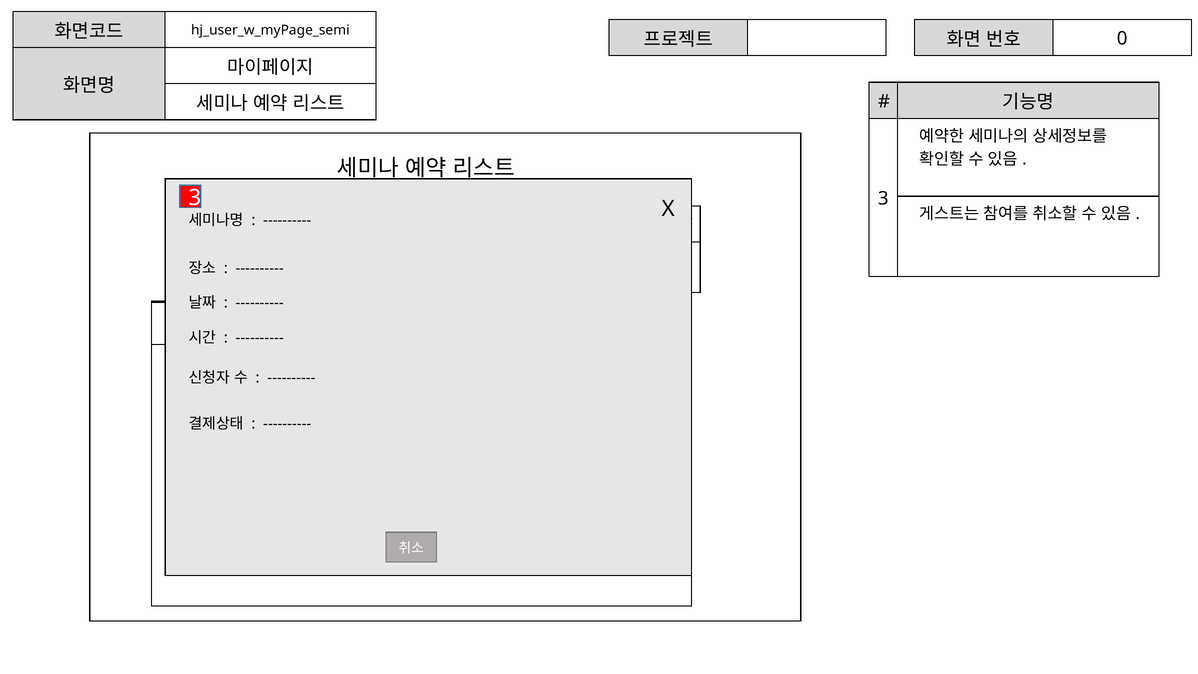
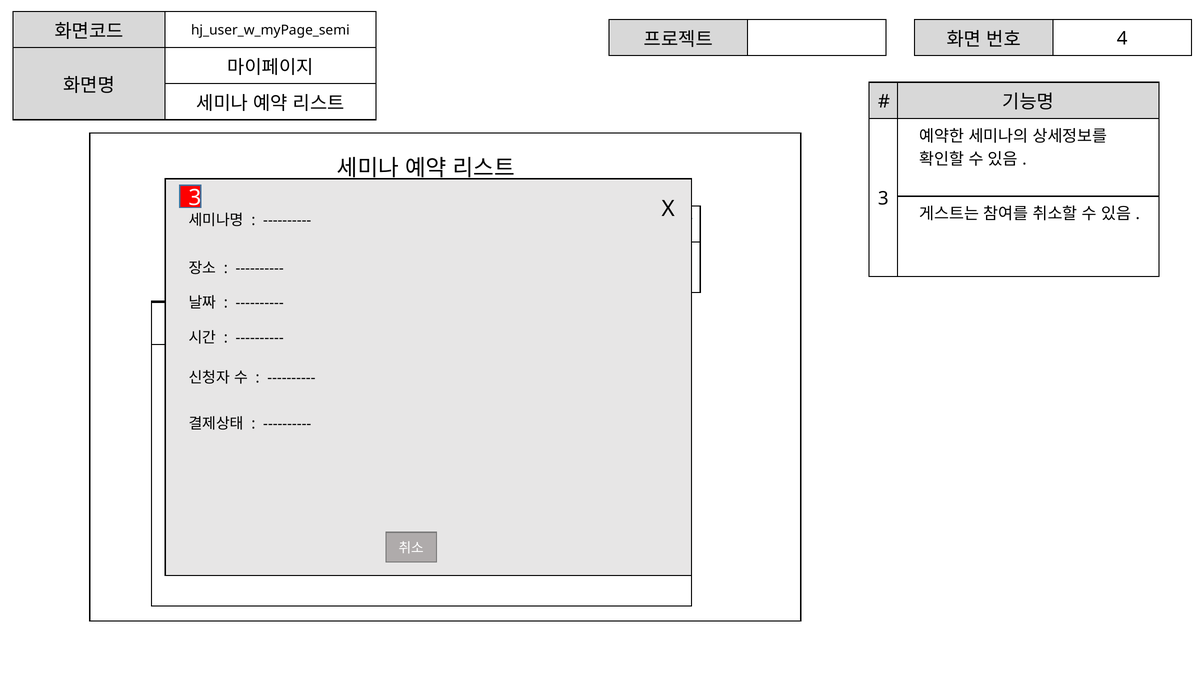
0: 0 -> 4
